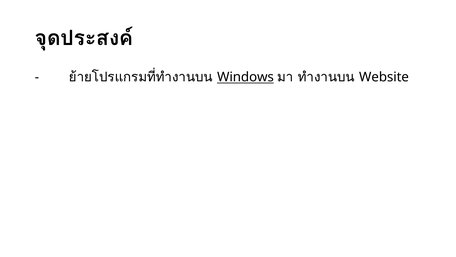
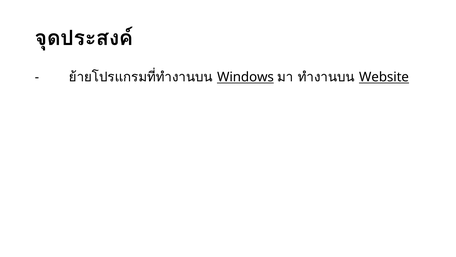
Website underline: none -> present
